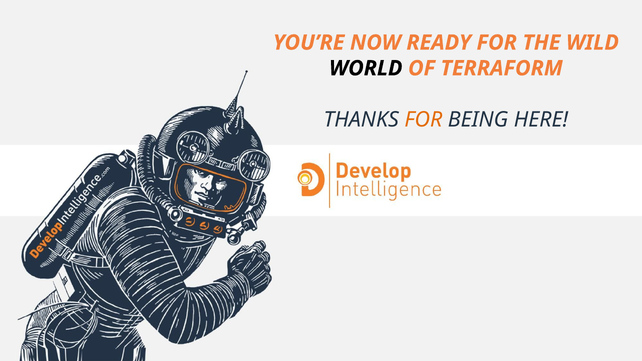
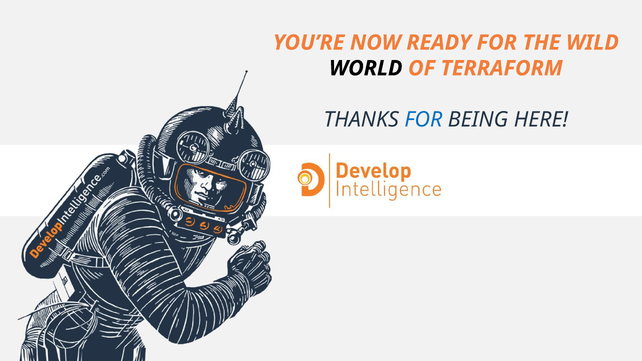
FOR at (423, 120) colour: orange -> blue
